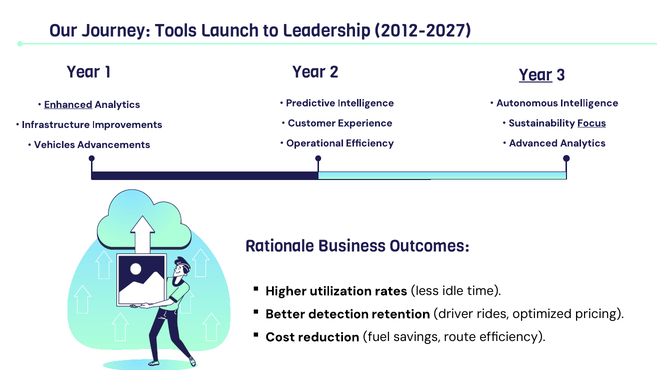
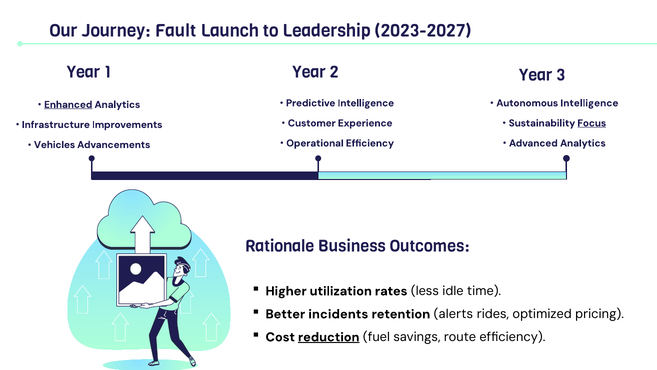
Tools: Tools -> Fault
2012-2027: 2012-2027 -> 2023-2027
Year at (536, 75) underline: present -> none
detection: detection -> incidents
driver: driver -> alerts
reduction underline: none -> present
